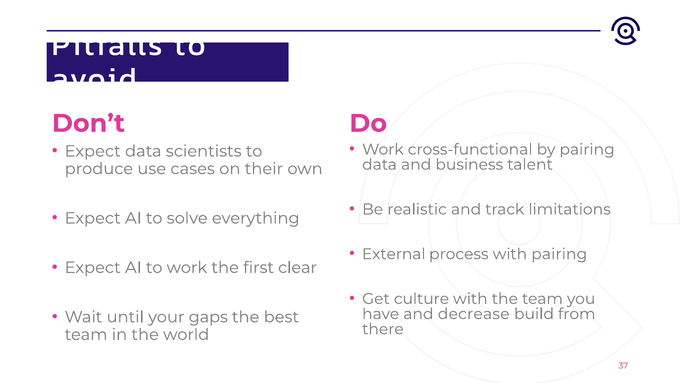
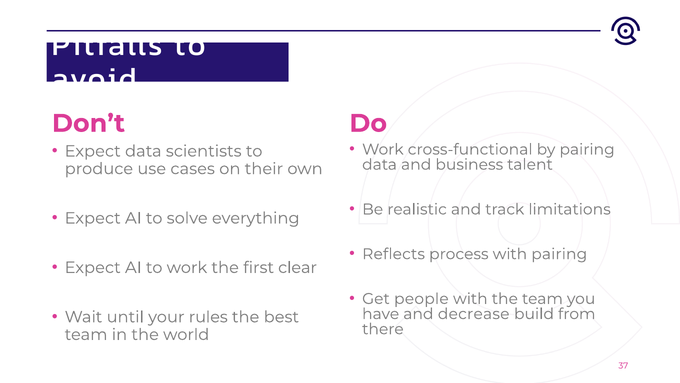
External: External -> Reflects
culture: culture -> people
gaps: gaps -> rules
